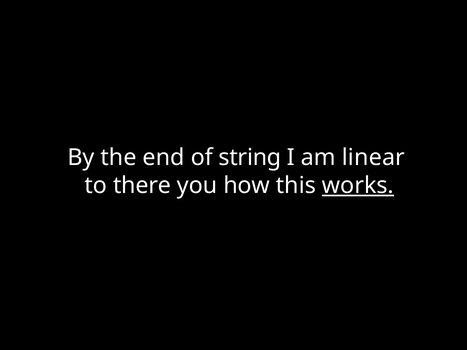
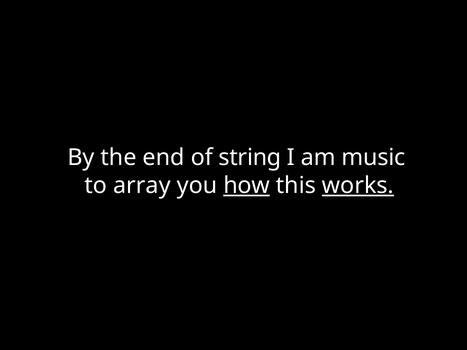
linear: linear -> music
there: there -> array
how underline: none -> present
